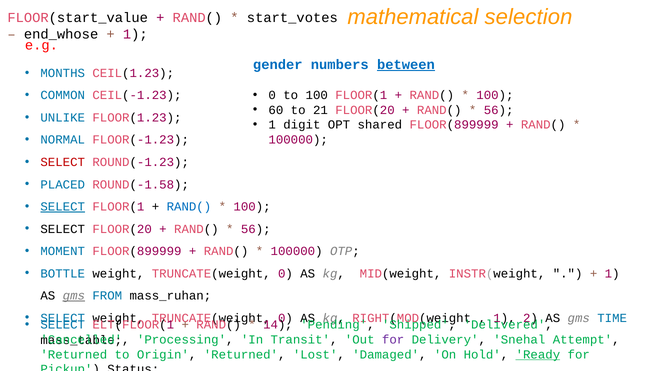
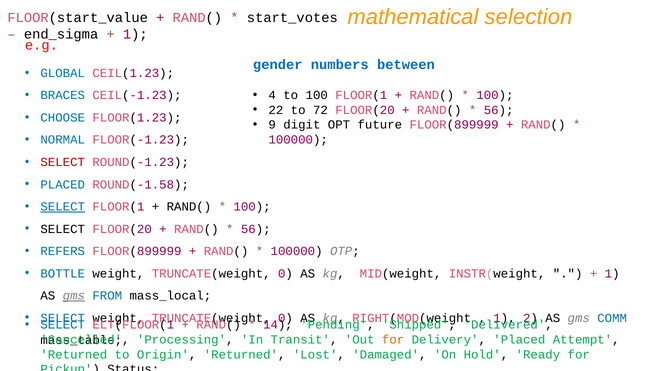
end_whose: end_whose -> end_sigma
between underline: present -> none
MONTHS: MONTHS -> GLOBAL
0 at (272, 95): 0 -> 4
COMMON: COMMON -> BRACES
60: 60 -> 22
21: 21 -> 72
UNLIKE: UNLIKE -> CHOOSE
1 at (272, 125): 1 -> 9
shared: shared -> future
RAND( at (189, 207) colour: blue -> black
MOMENT: MOMENT -> REFERS
mass_ruhan: mass_ruhan -> mass_local
TIME: TIME -> COMM
for at (393, 340) colour: purple -> orange
Delivery Snehal: Snehal -> Placed
Ready underline: present -> none
